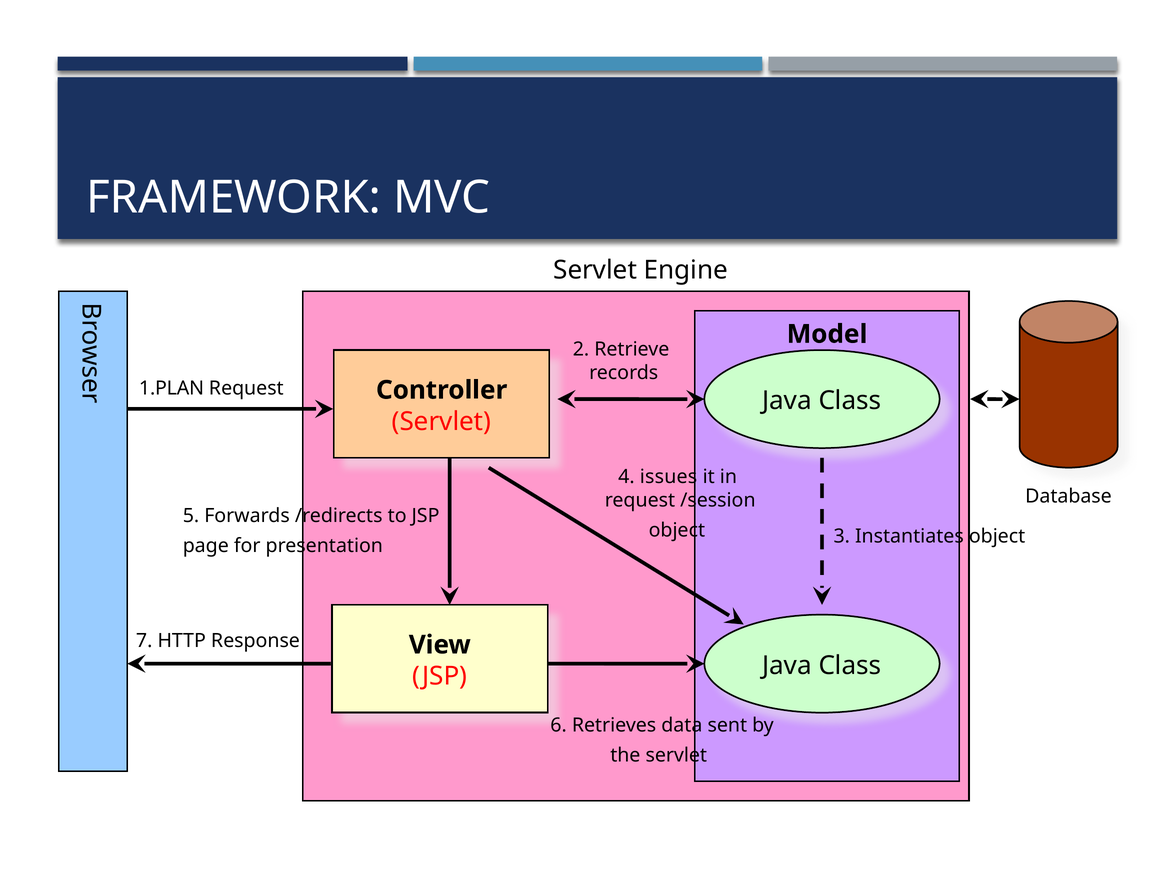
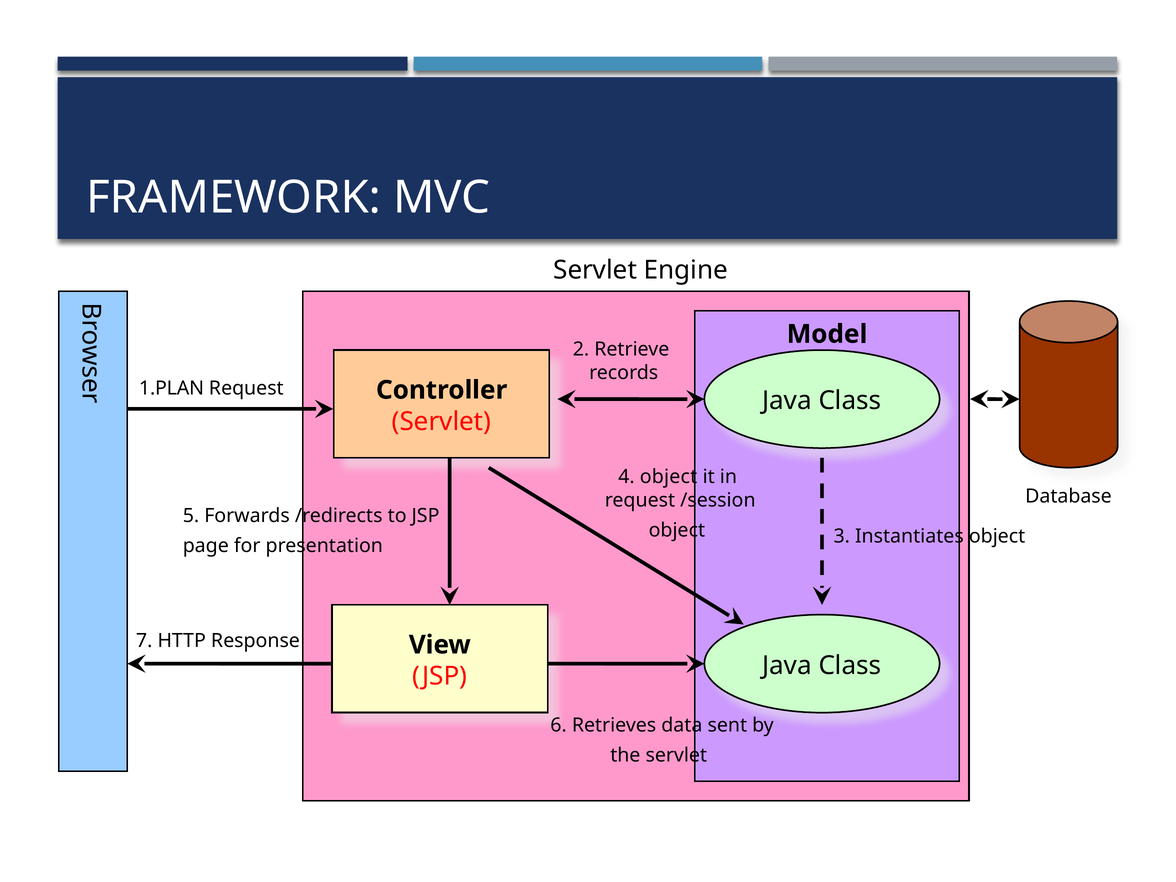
4 issues: issues -> object
